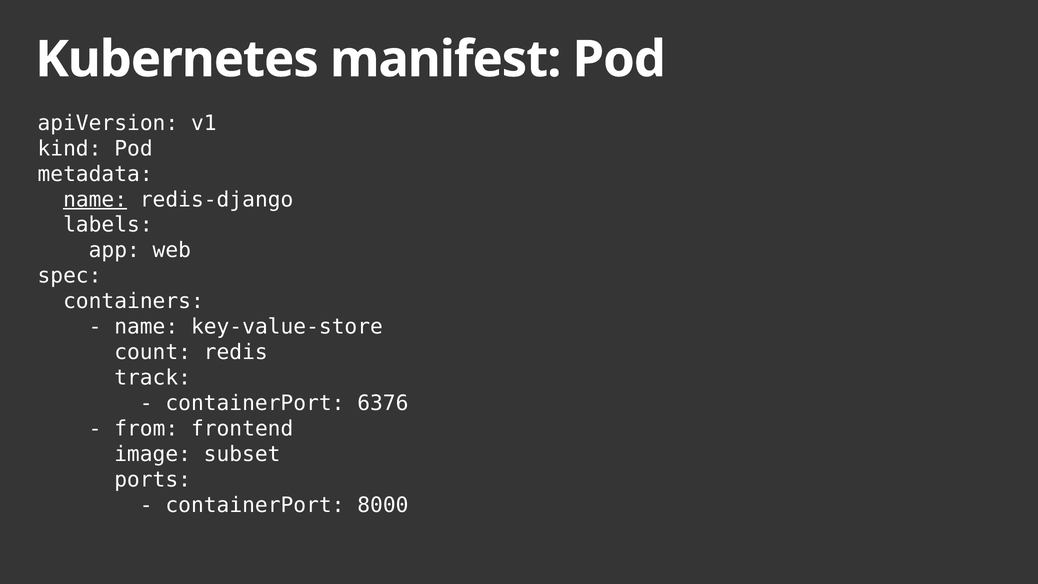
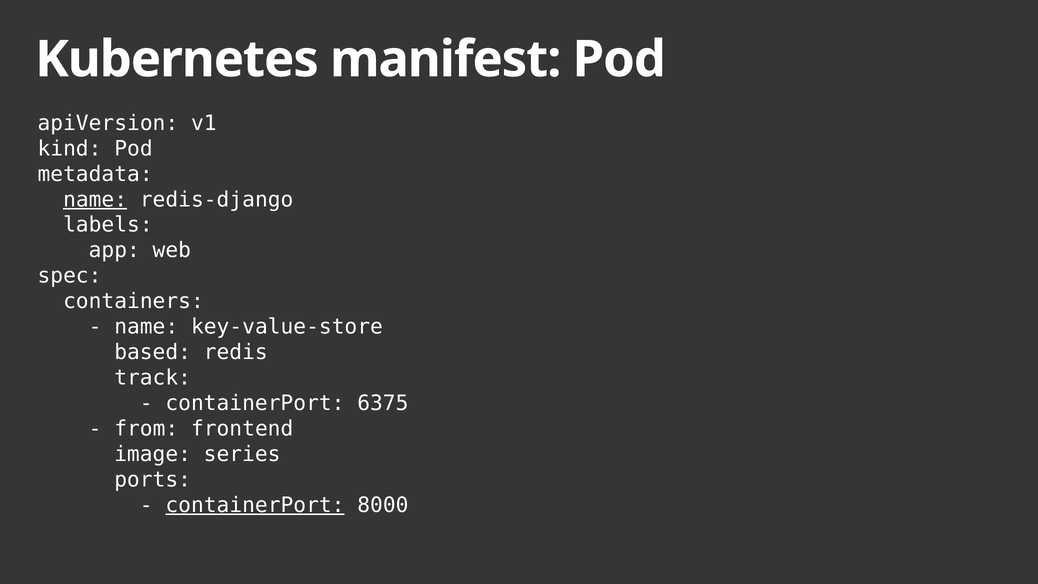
count: count -> based
6376: 6376 -> 6375
subset: subset -> series
containerPort at (255, 505) underline: none -> present
